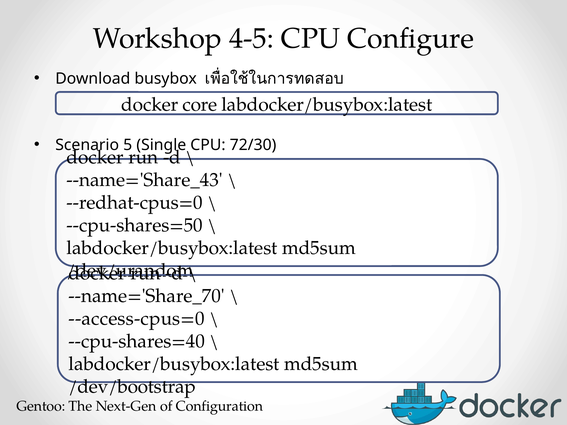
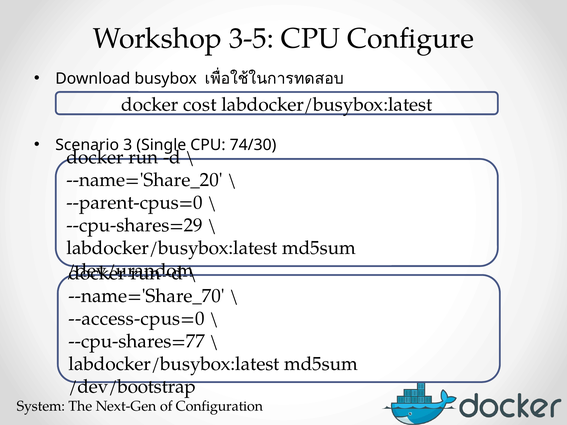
4-5: 4-5 -> 3-5
core: core -> cost
5: 5 -> 3
72/30: 72/30 -> 74/30
--name='Share_43: --name='Share_43 -> --name='Share_20
--redhat-cpus=0: --redhat-cpus=0 -> --parent-cpus=0
--cpu-shares=50: --cpu-shares=50 -> --cpu-shares=29
--cpu-shares=40: --cpu-shares=40 -> --cpu-shares=77
Gentoo: Gentoo -> System
